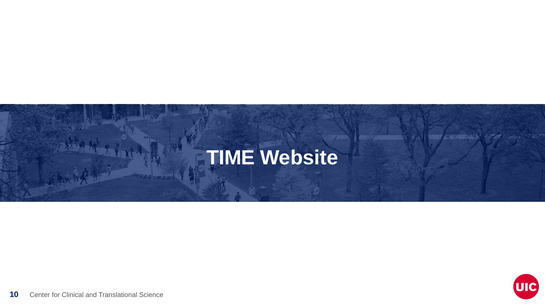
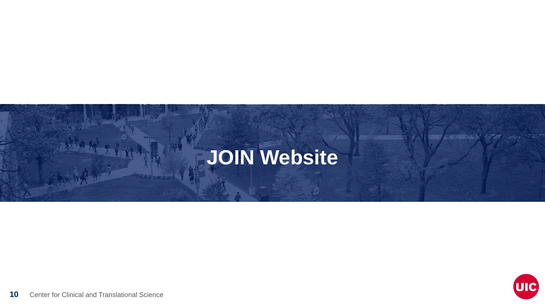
TIME: TIME -> JOIN
